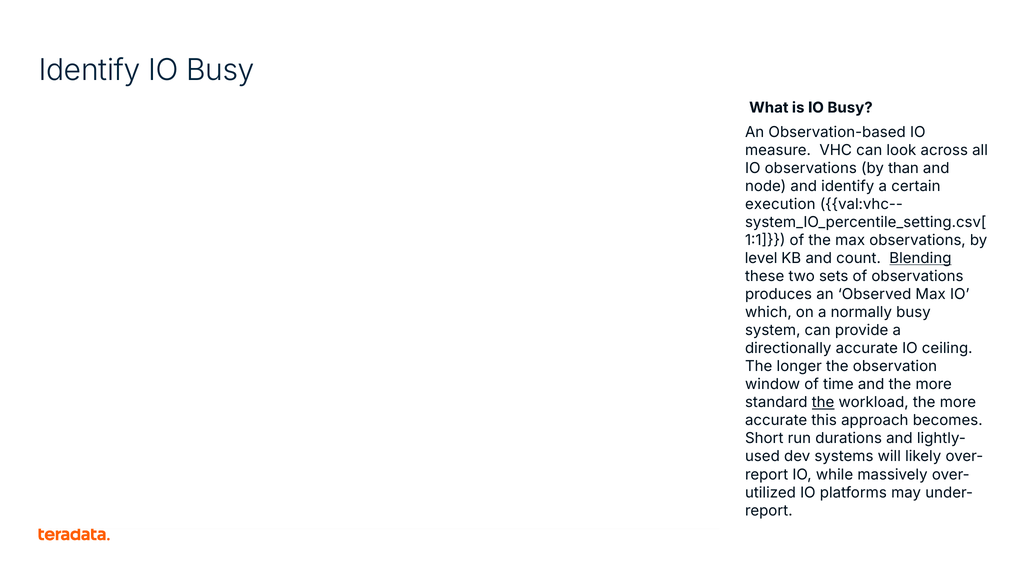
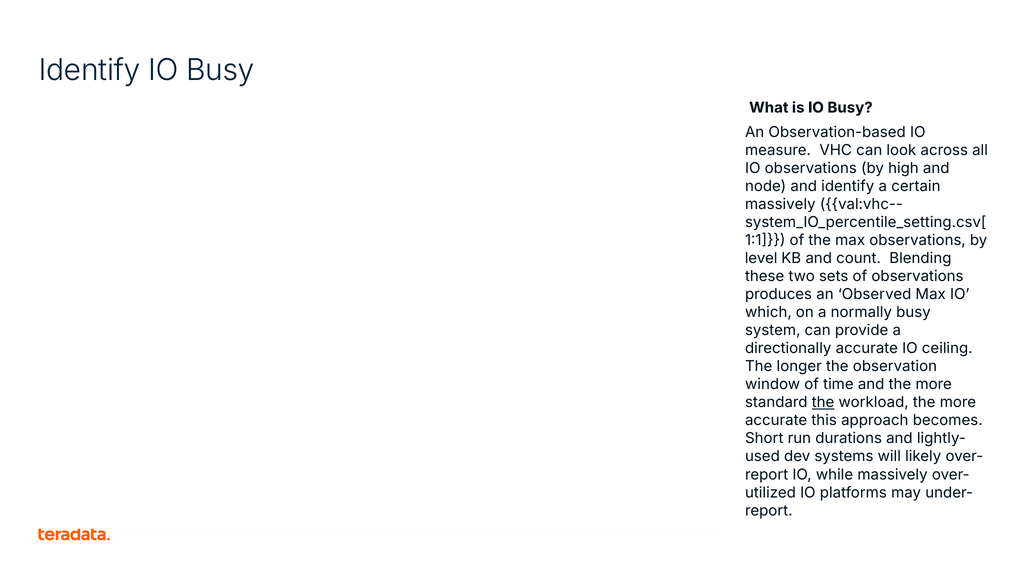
than: than -> high
execution at (780, 204): execution -> massively
Blending underline: present -> none
